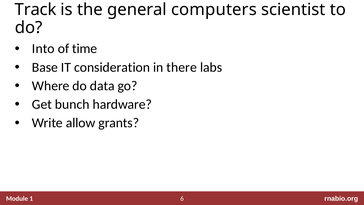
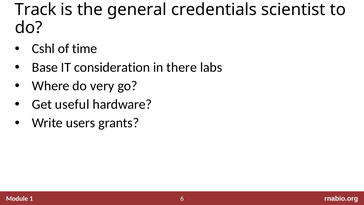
computers: computers -> credentials
Into: Into -> Cshl
data: data -> very
bunch: bunch -> useful
allow: allow -> users
